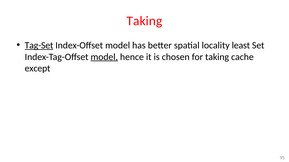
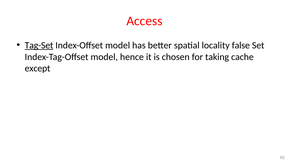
Taking at (144, 21): Taking -> Access
least: least -> false
model at (104, 57) underline: present -> none
